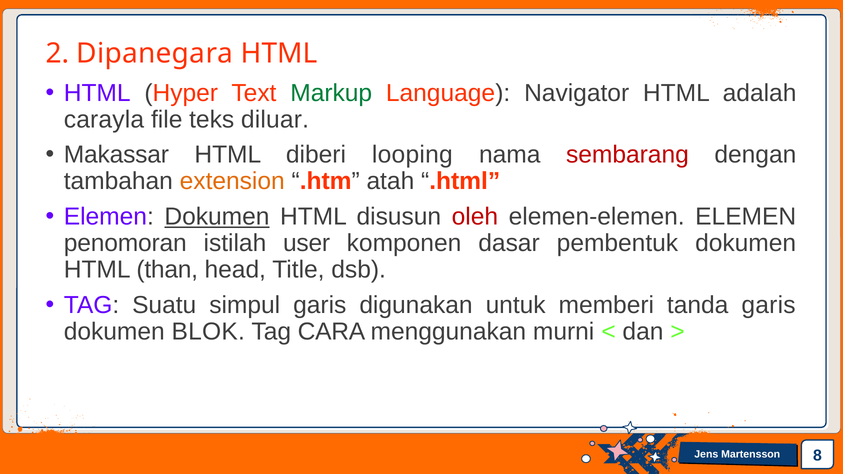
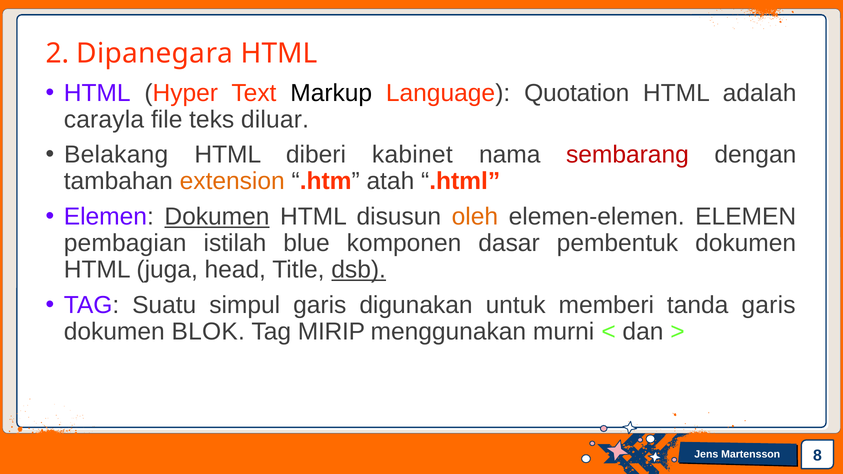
Markup colour: green -> black
Navigator: Navigator -> Quotation
Makassar: Makassar -> Belakang
looping: looping -> kabinet
oleh colour: red -> orange
penomoran: penomoran -> pembagian
user: user -> blue
than: than -> juga
dsb underline: none -> present
CARA: CARA -> MIRIP
